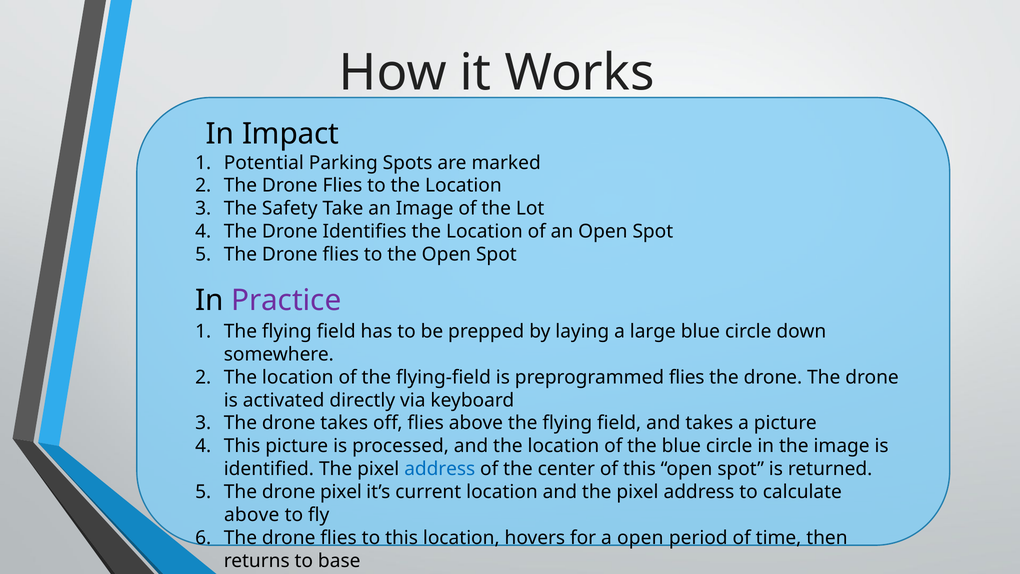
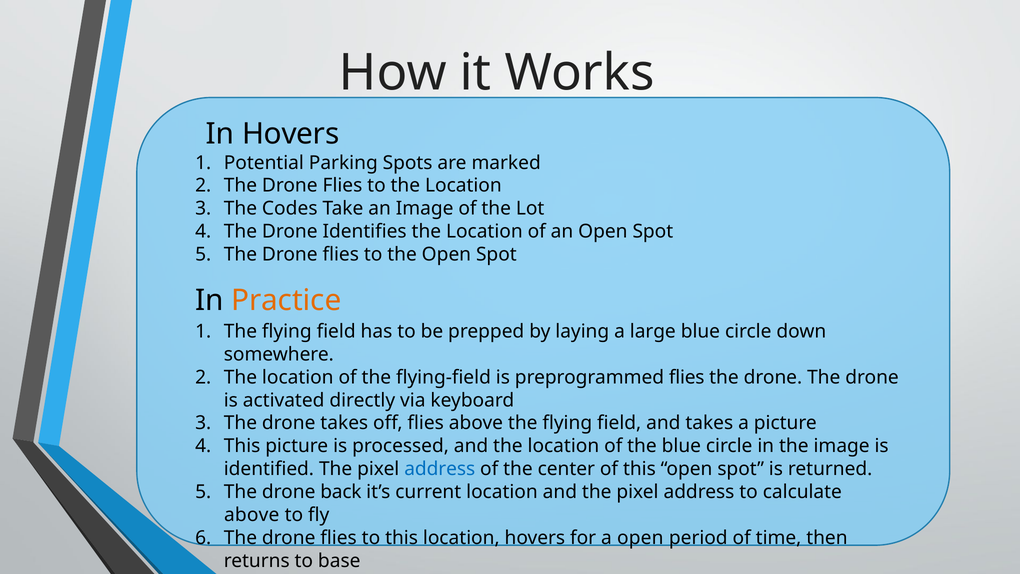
In Impact: Impact -> Hovers
Safety: Safety -> Codes
Practice colour: purple -> orange
drone pixel: pixel -> back
